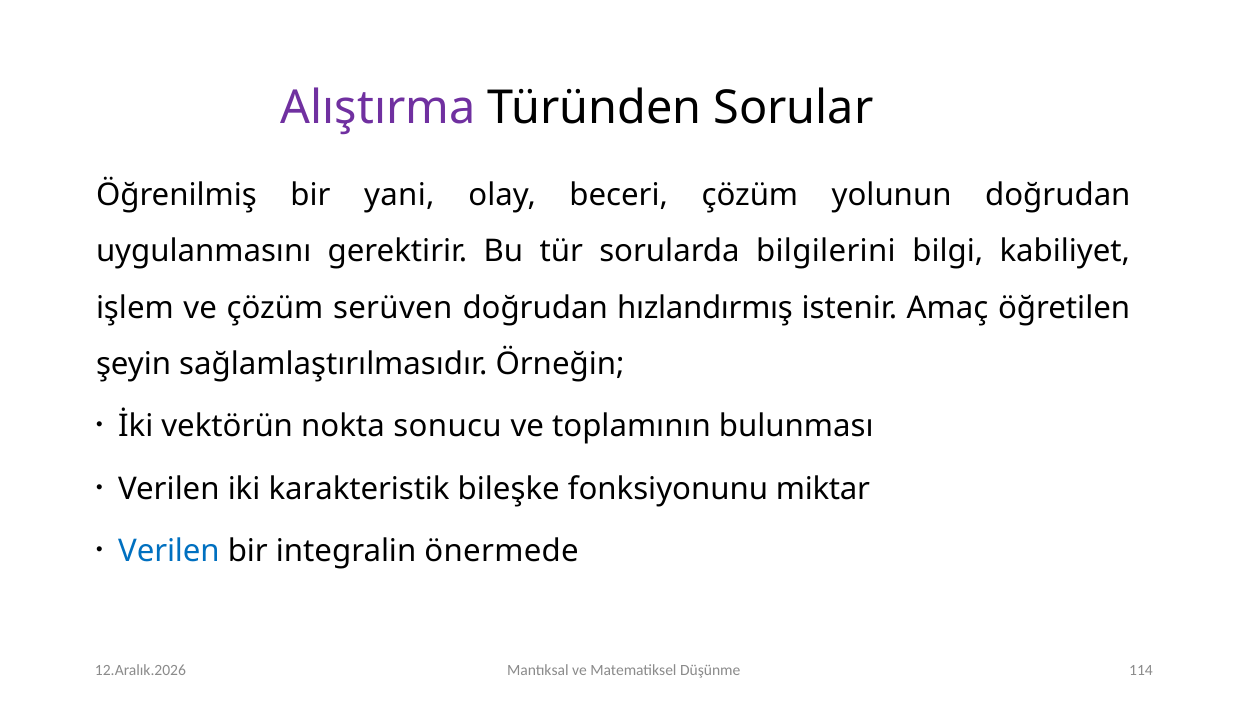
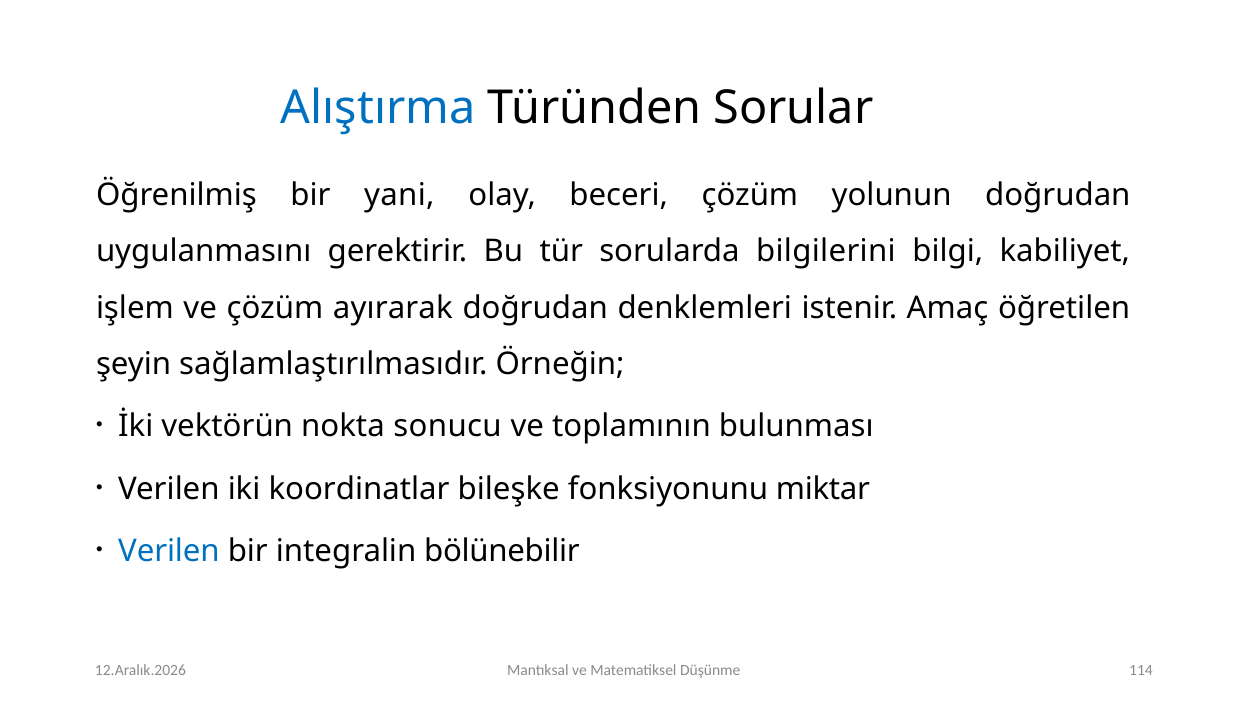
Alıştırma colour: purple -> blue
serüven: serüven -> ayırarak
hızlandırmış: hızlandırmış -> denklemleri
karakteristik: karakteristik -> koordinatlar
önermede: önermede -> bölünebilir
